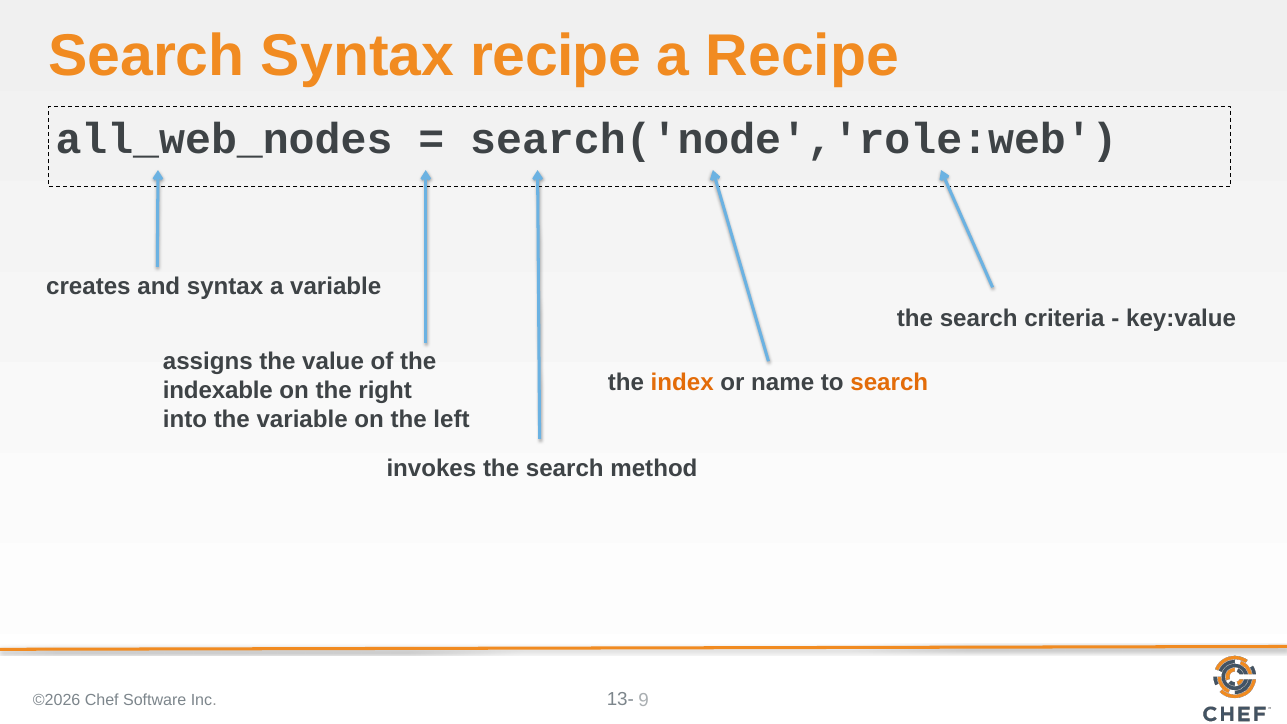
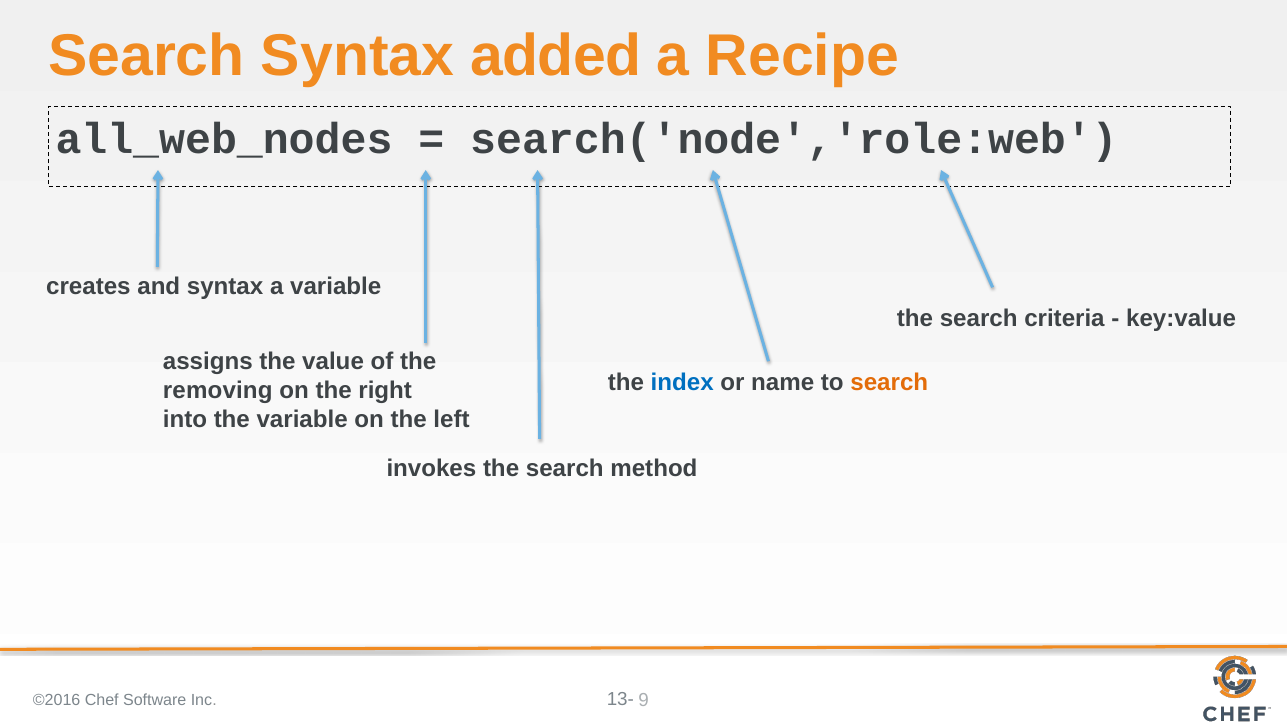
Syntax recipe: recipe -> added
index colour: orange -> blue
indexable: indexable -> removing
©2026: ©2026 -> ©2016
